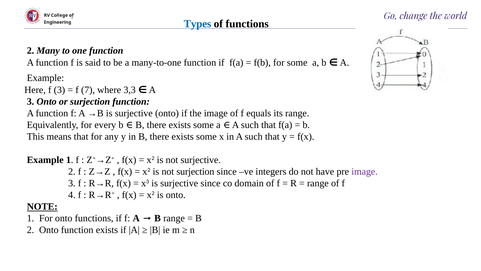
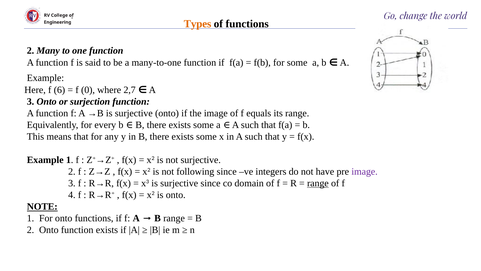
Types colour: blue -> orange
f 3: 3 -> 6
7: 7 -> 0
3,3: 3,3 -> 2,7
not surjection: surjection -> following
range at (318, 183) underline: none -> present
